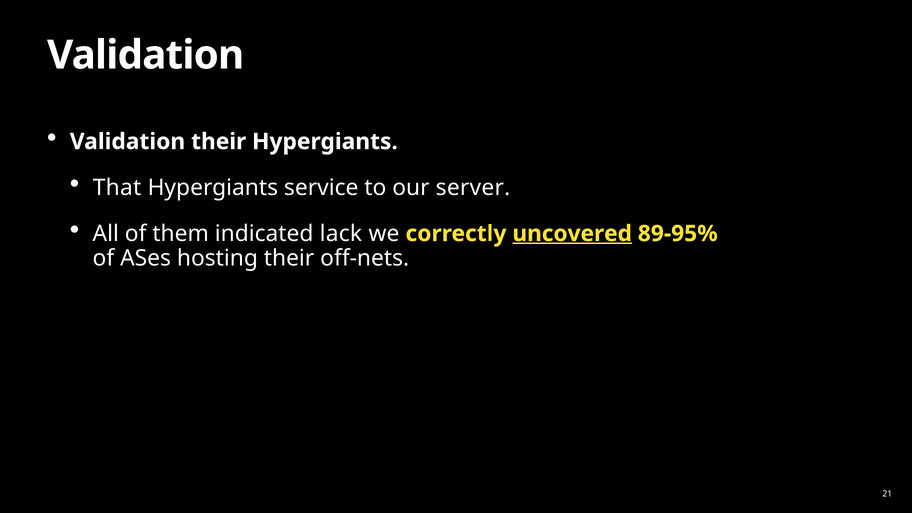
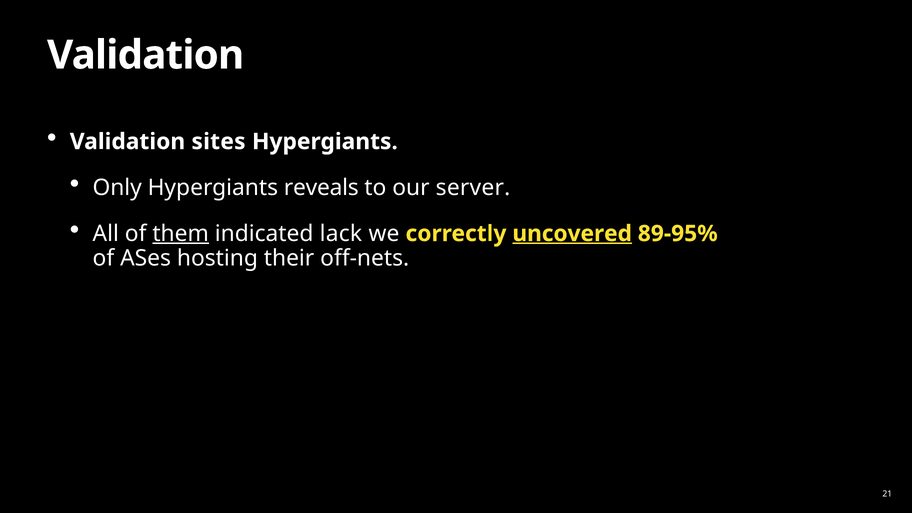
Validation their: their -> sites
That: That -> Only
service: service -> reveals
them underline: none -> present
